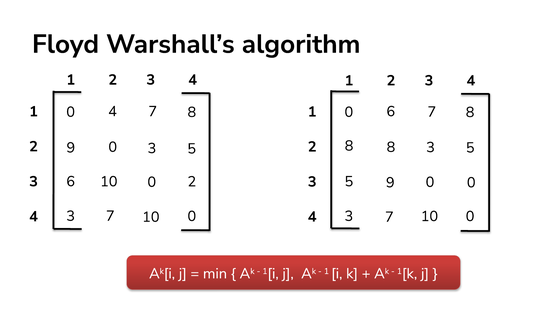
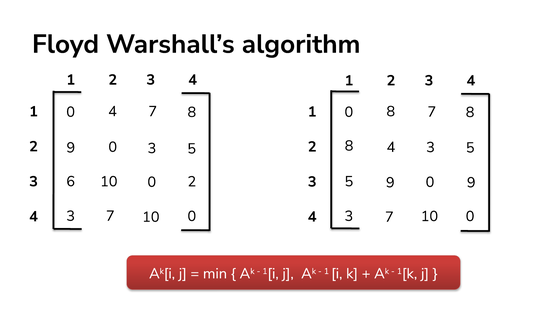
0 6: 6 -> 8
8 at (391, 147): 8 -> 4
10 0: 0 -> 9
